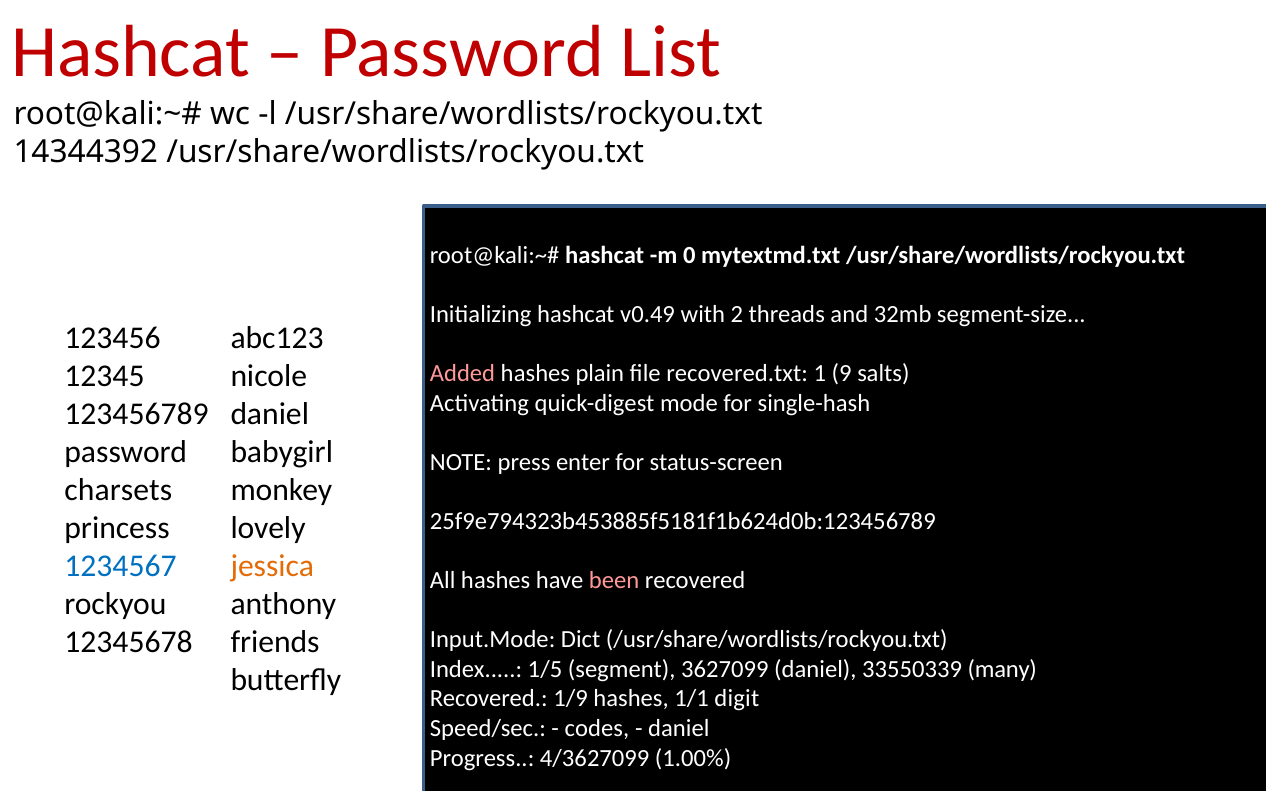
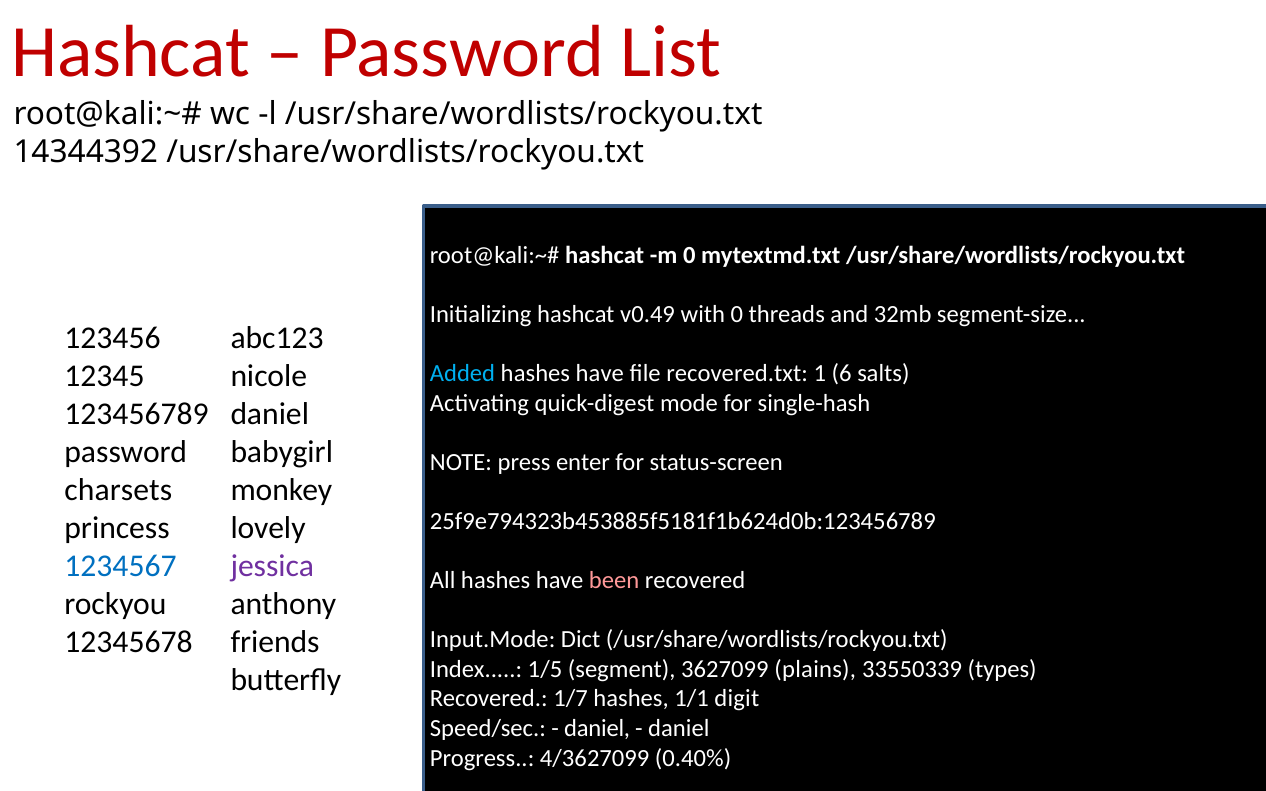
with 2: 2 -> 0
Added colour: pink -> light blue
plain at (600, 374): plain -> have
9: 9 -> 6
jessica colour: orange -> purple
3627099 daniel: daniel -> plains
many: many -> types
1/9: 1/9 -> 1/7
codes at (597, 729): codes -> daniel
1.00%: 1.00% -> 0.40%
